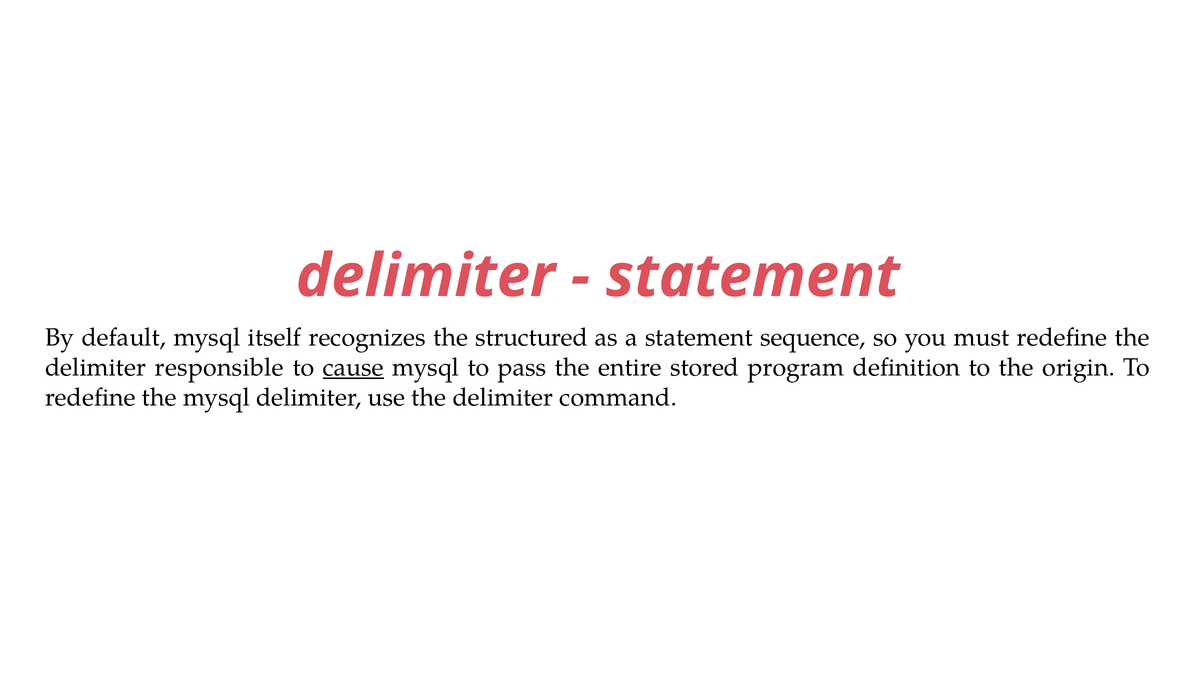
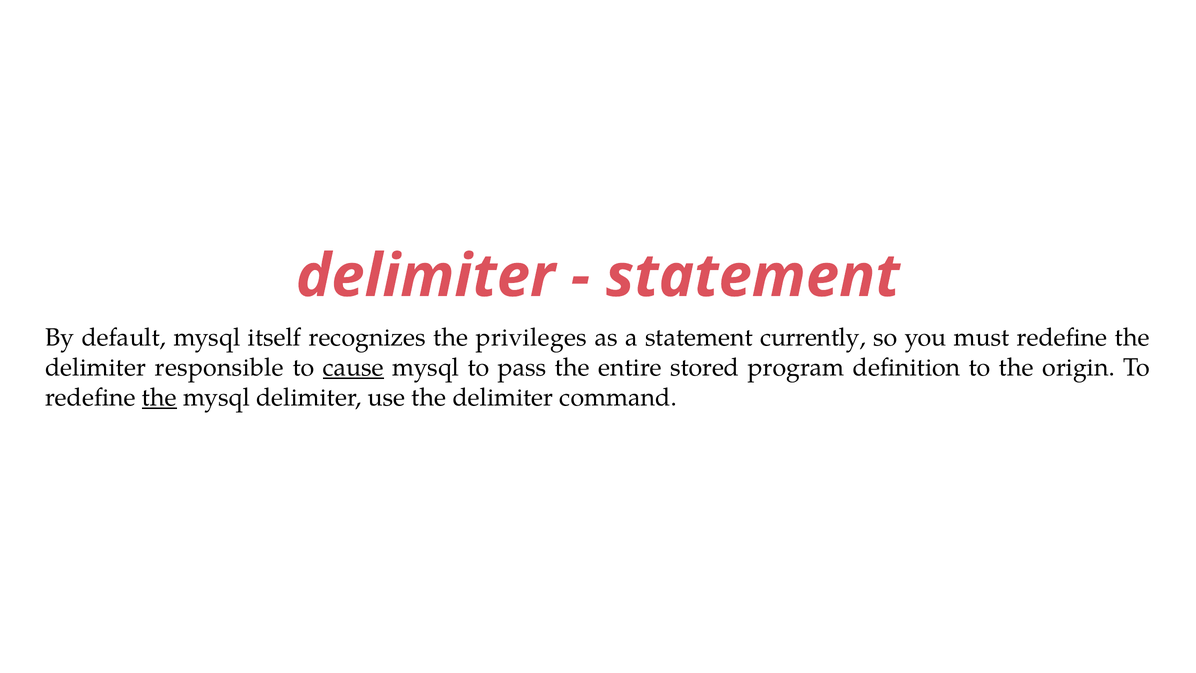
structured: structured -> privileges
sequence: sequence -> currently
the at (159, 397) underline: none -> present
